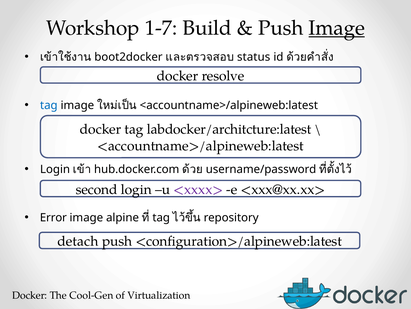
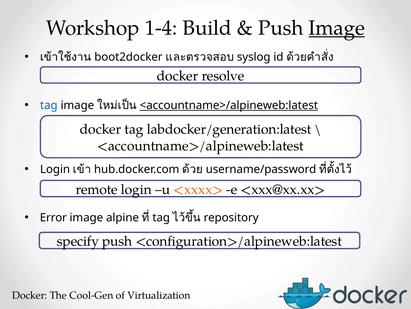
1-7: 1-7 -> 1-4
status: status -> syslog
<accountname>/alpineweb:latest at (229, 105) underline: none -> present
labdocker/architcture:latest: labdocker/architcture:latest -> labdocker/generation:latest
second: second -> remote
<xxxx> colour: purple -> orange
detach: detach -> specify
